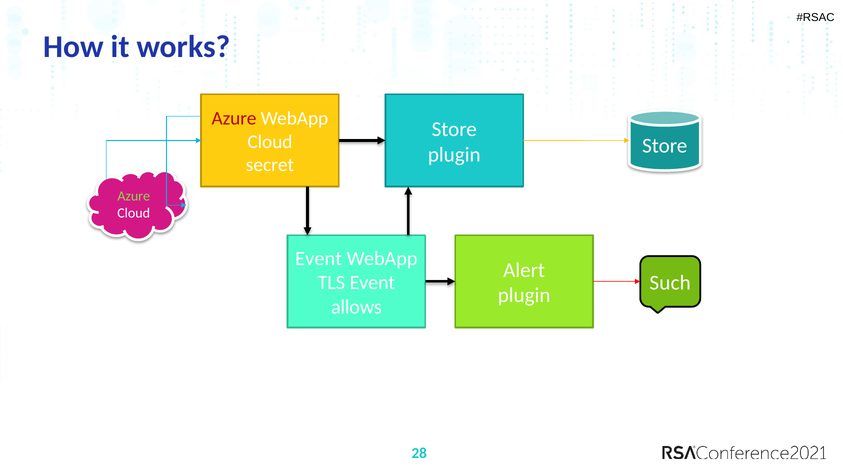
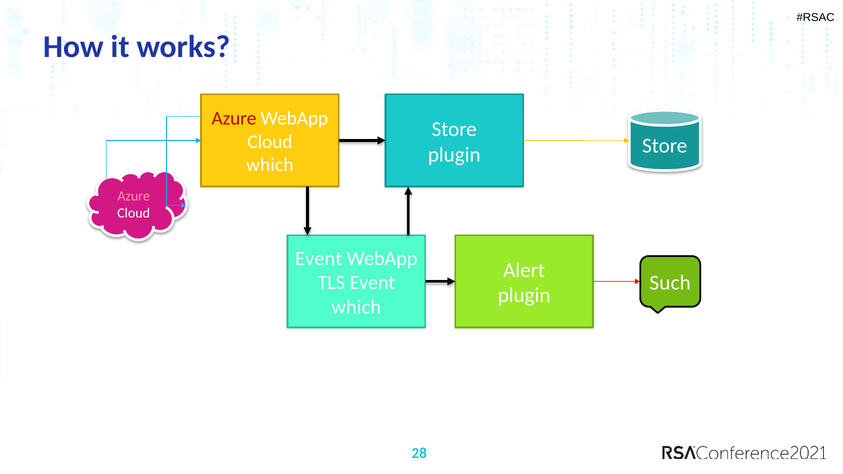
secret at (270, 165): secret -> which
Azure at (134, 196) colour: light green -> pink
allows at (356, 307): allows -> which
